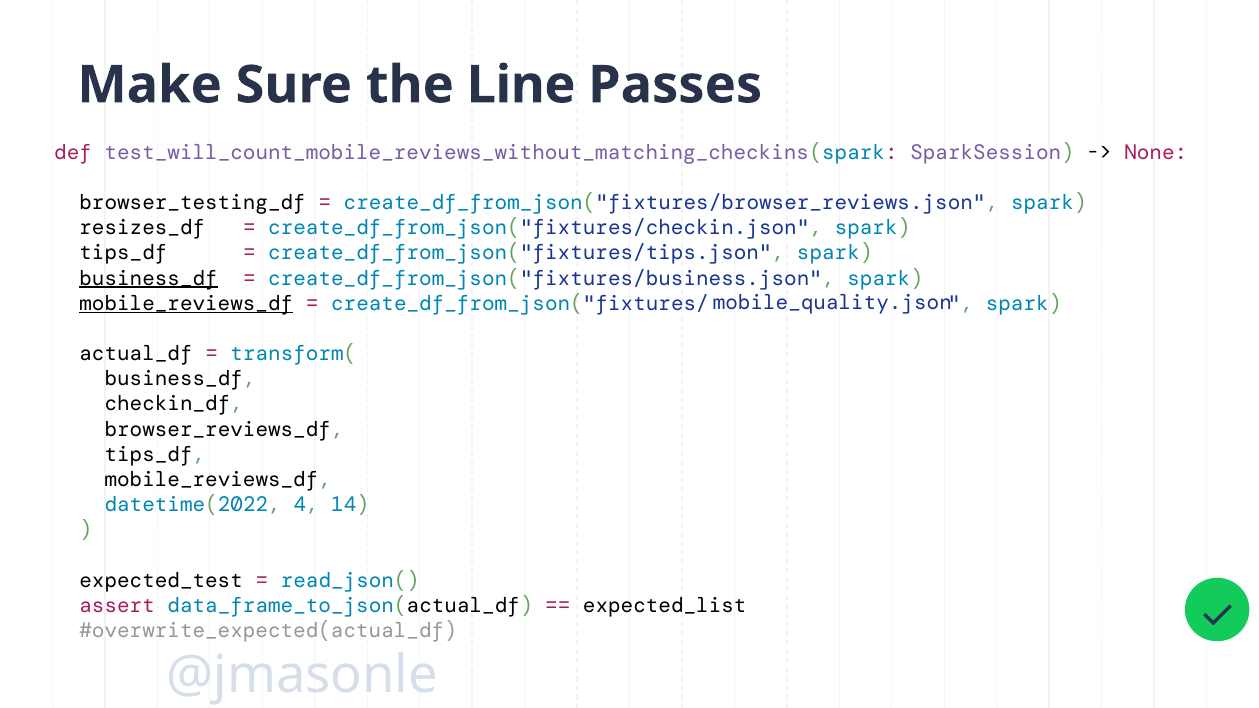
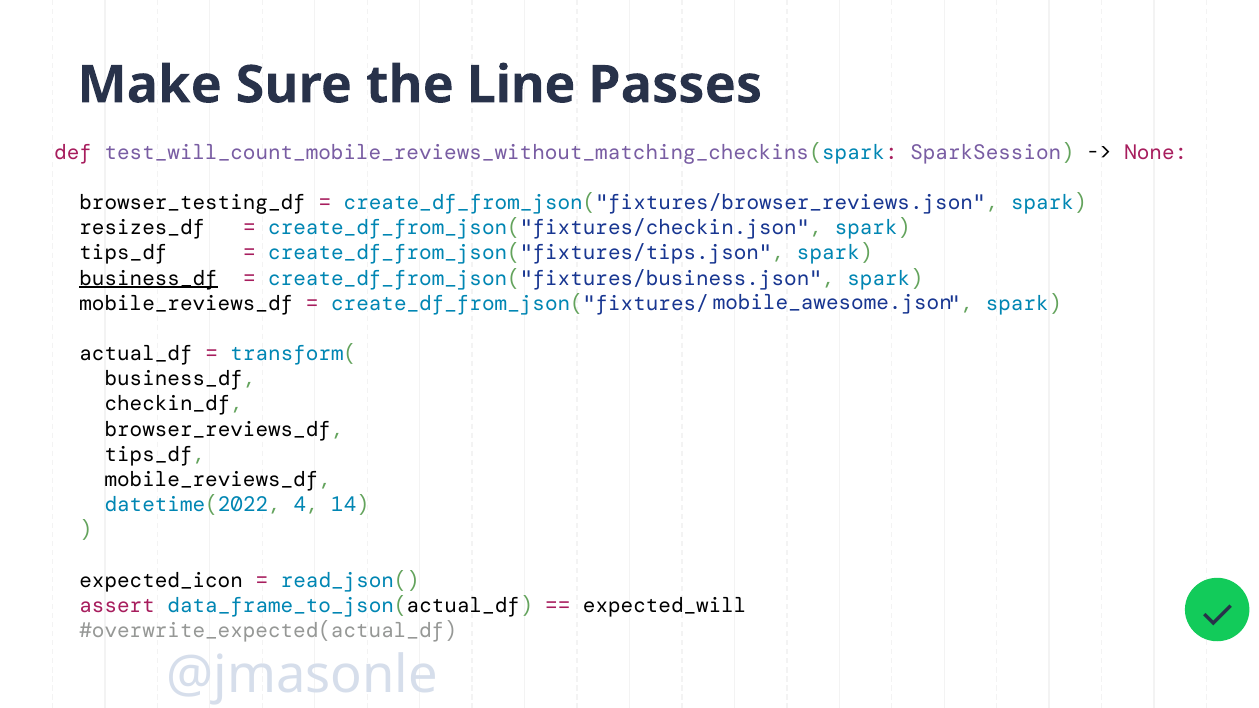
mobile_quality.json: mobile_quality.json -> mobile_awesome.json
mobile_reviews_df at (186, 303) underline: present -> none
expected_test: expected_test -> expected_icon
expected_list: expected_list -> expected_will
